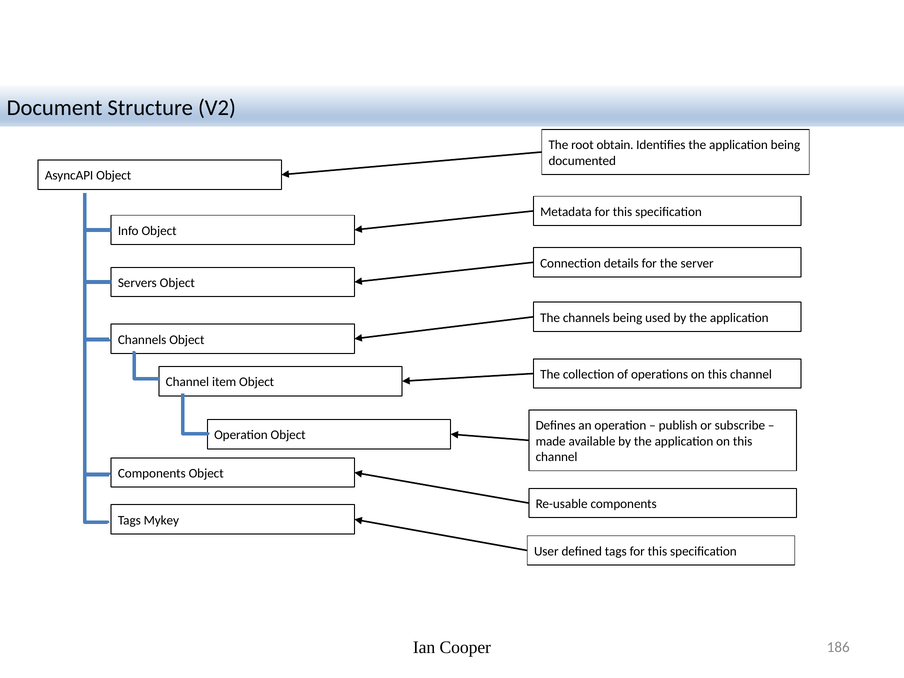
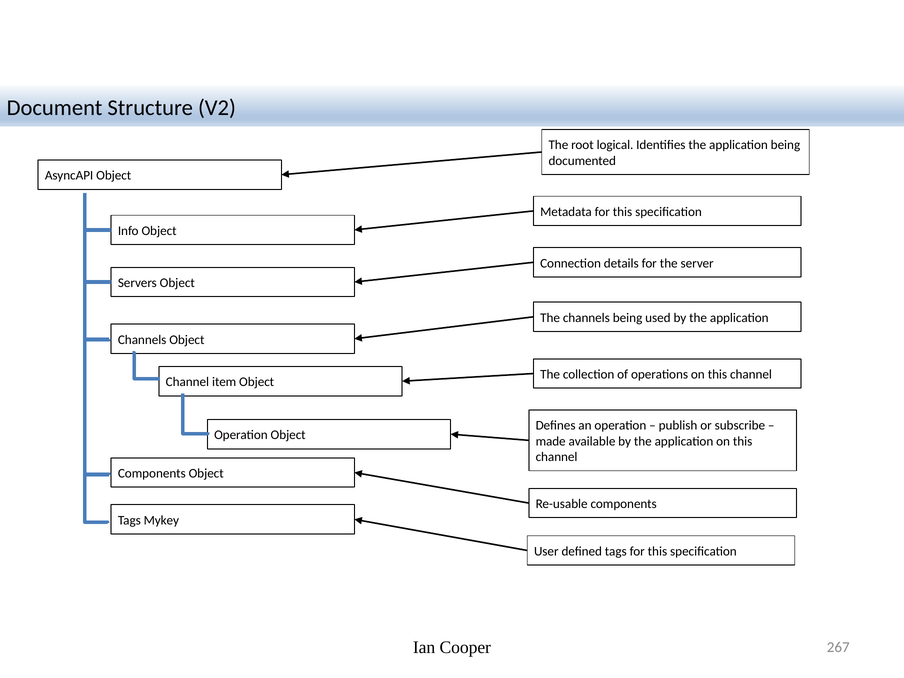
obtain: obtain -> logical
186: 186 -> 267
